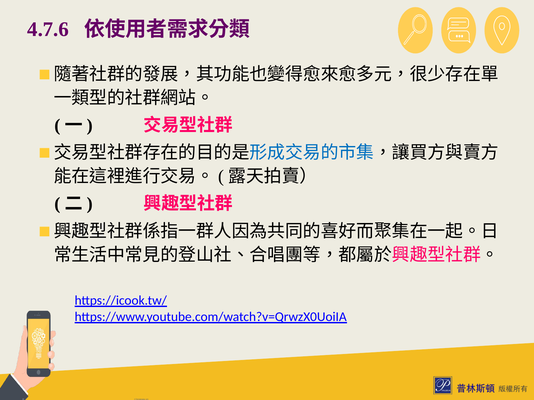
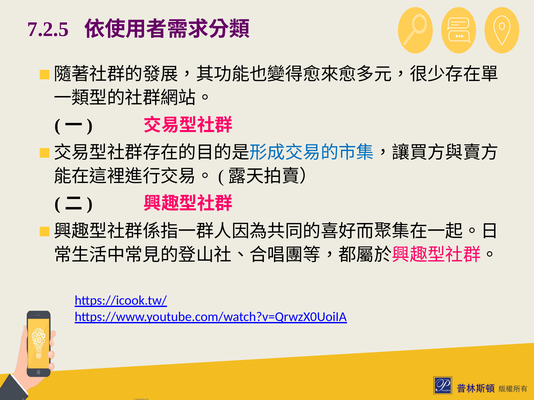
4.7.6: 4.7.6 -> 7.2.5
